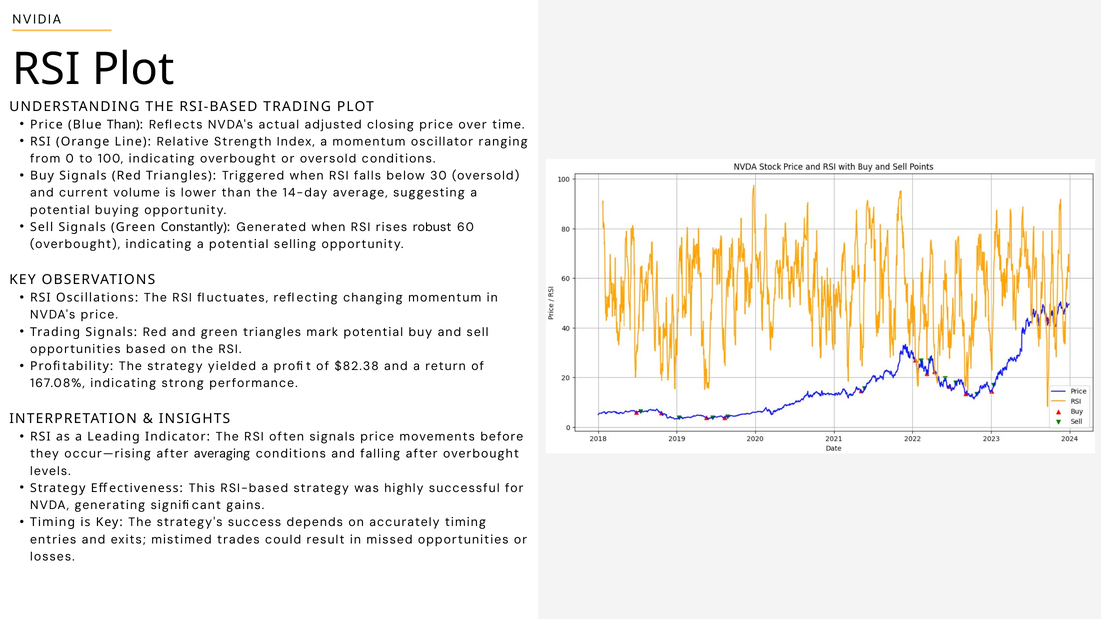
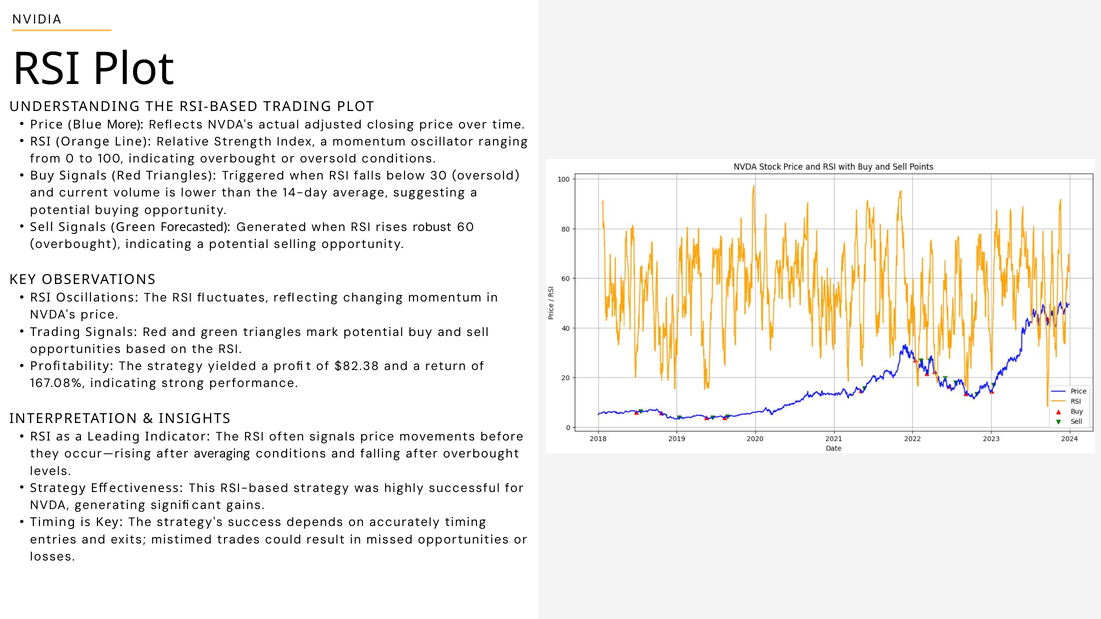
Blue Than: Than -> More
Constantly: Constantly -> Forecasted
